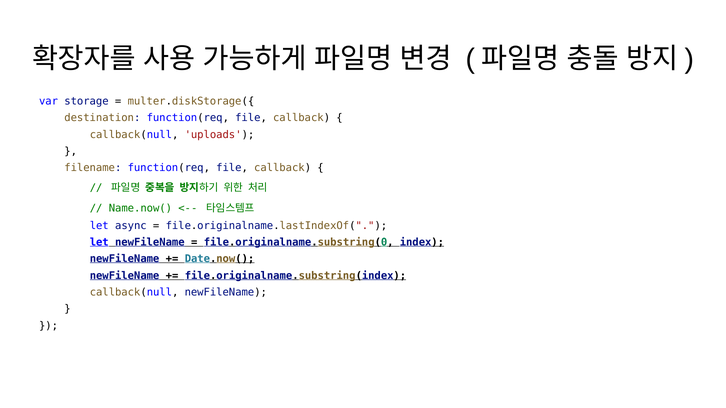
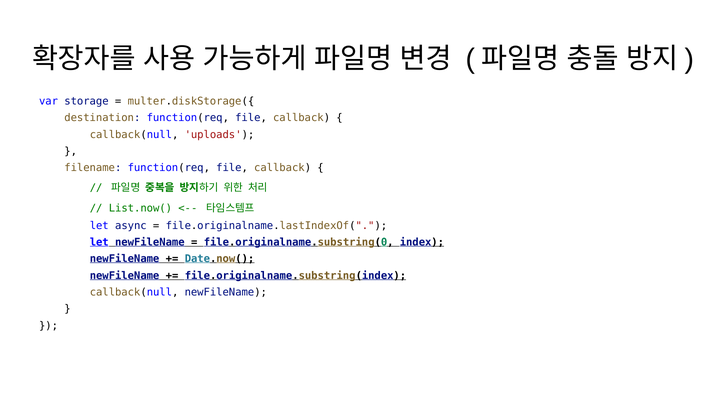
Name.now(: Name.now( -> List.now(
